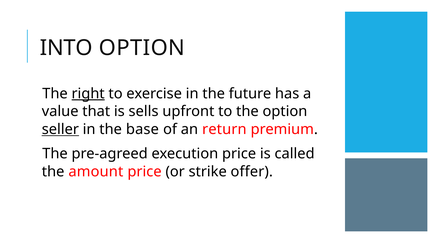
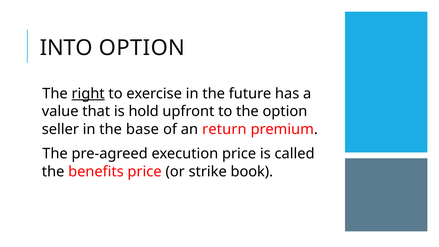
sells: sells -> hold
seller underline: present -> none
amount: amount -> benefits
offer: offer -> book
